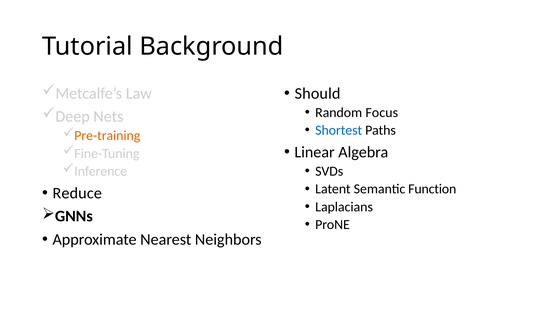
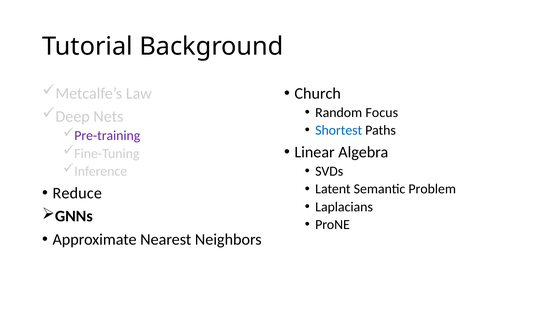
Should: Should -> Church
Pre-training colour: orange -> purple
Function: Function -> Problem
